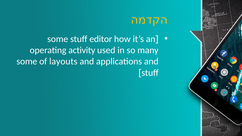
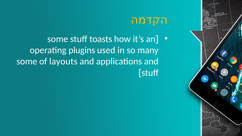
editor: editor -> toasts
activity: activity -> plugins
